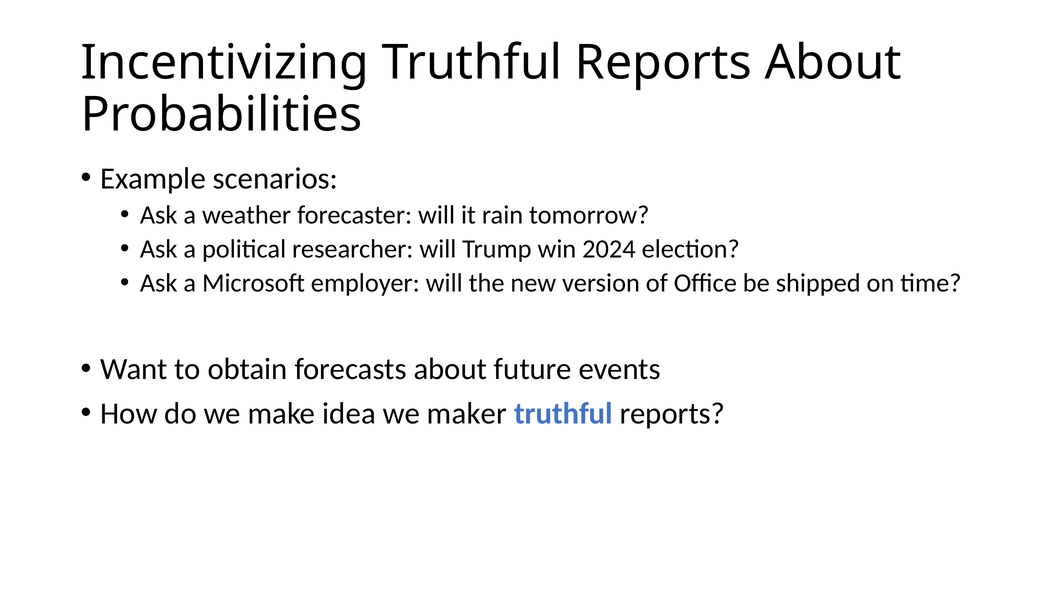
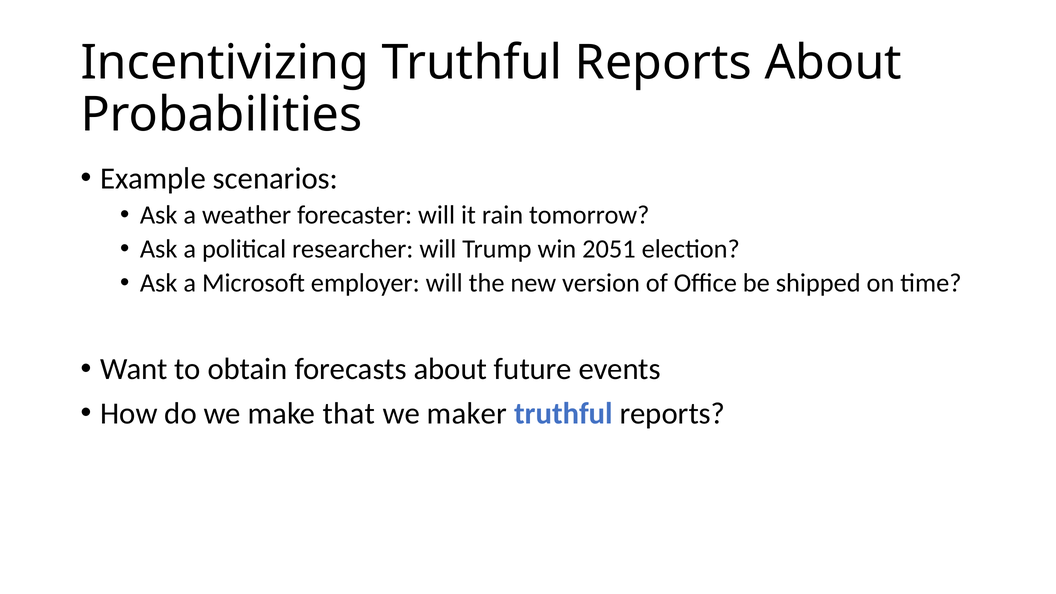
2024: 2024 -> 2051
idea: idea -> that
